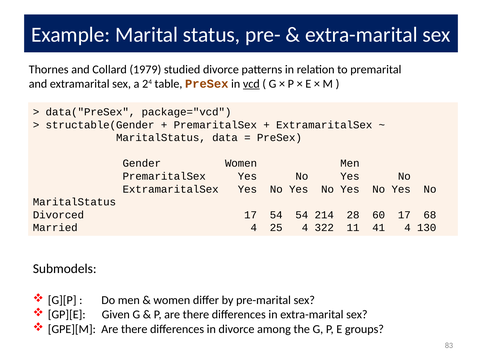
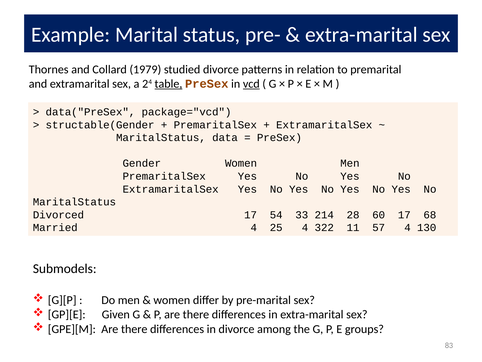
table underline: none -> present
54 54: 54 -> 33
41: 41 -> 57
